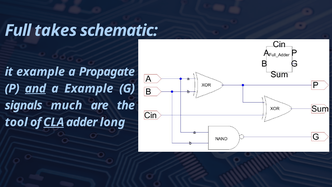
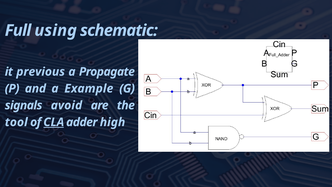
takes: takes -> using
it example: example -> previous
and underline: present -> none
much: much -> avoid
long: long -> high
